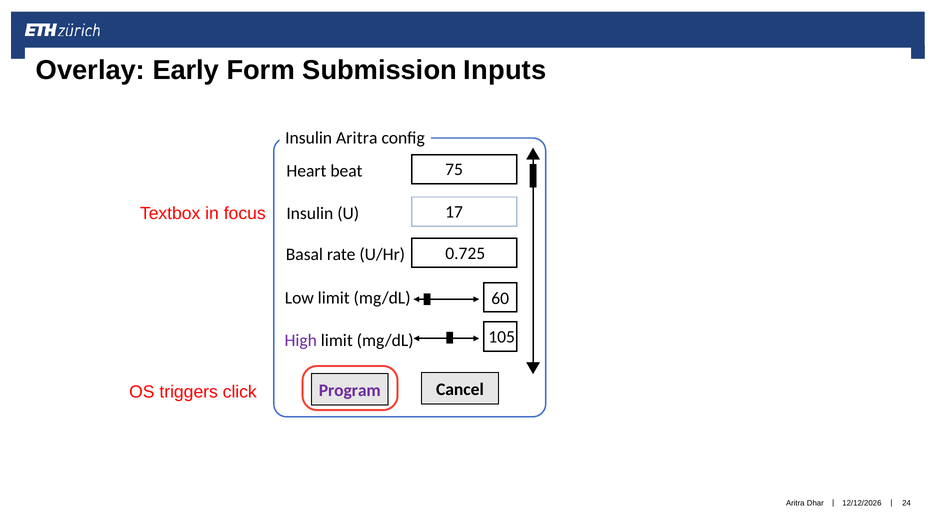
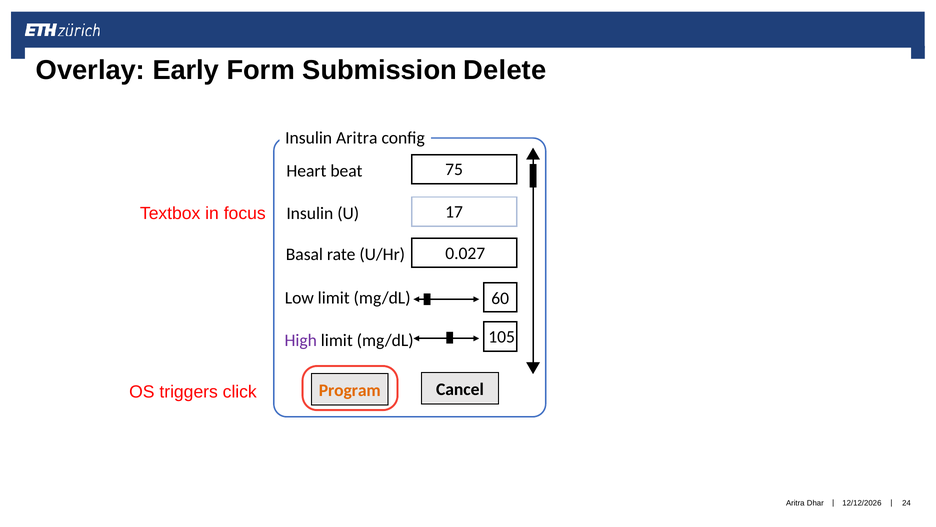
Inputs: Inputs -> Delete
0.725: 0.725 -> 0.027
Program colour: purple -> orange
